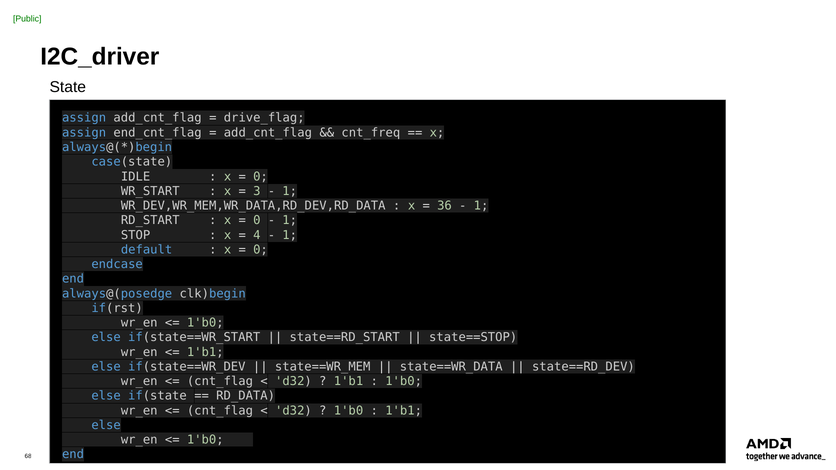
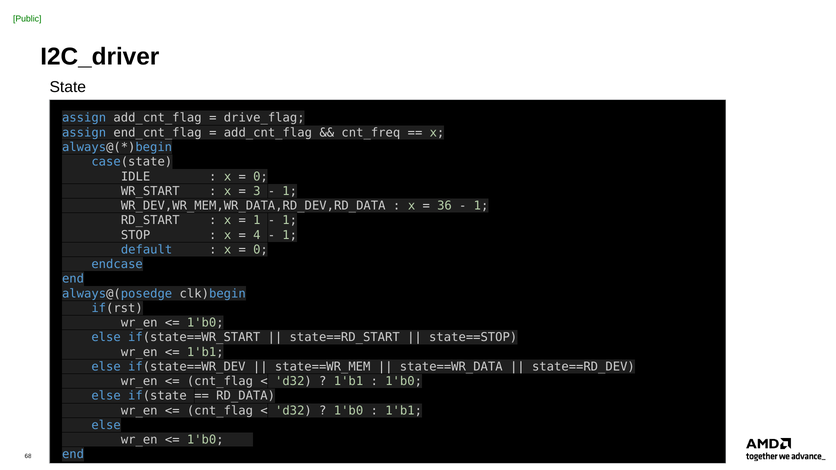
0 at (257, 220): 0 -> 1
